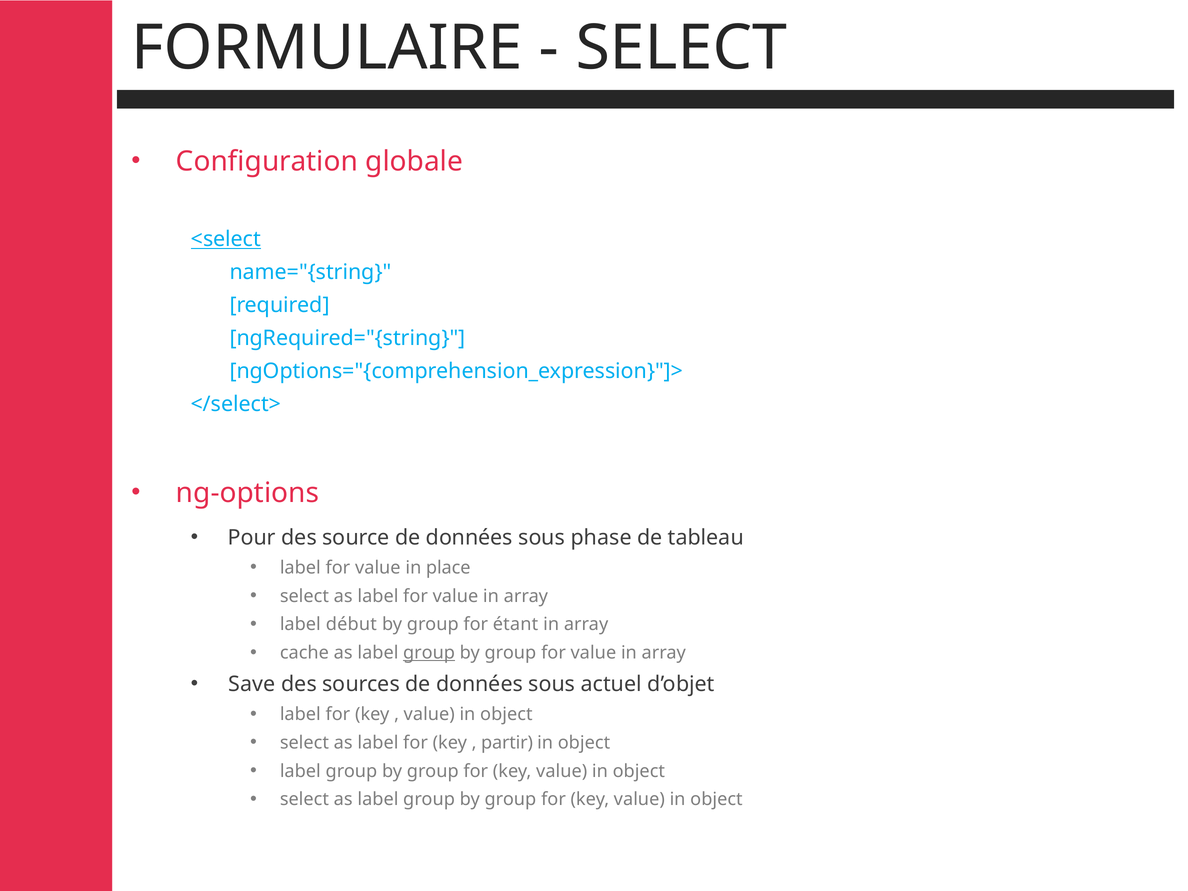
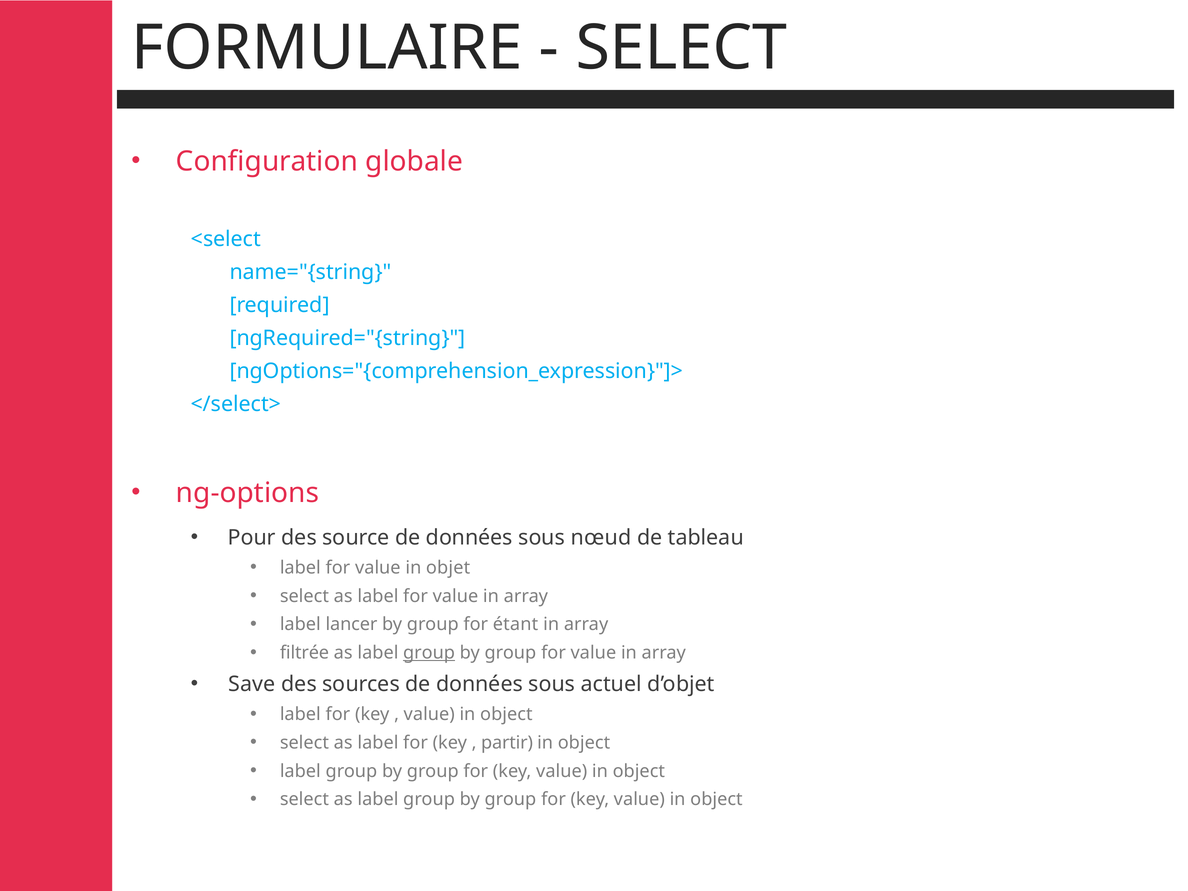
<select underline: present -> none
phase: phase -> nœud
place: place -> objet
début: début -> lancer
cache: cache -> filtrée
